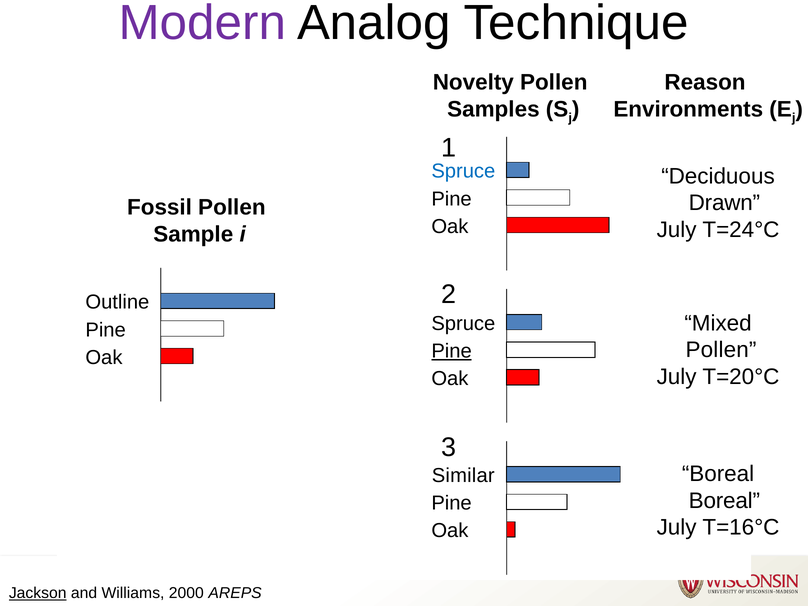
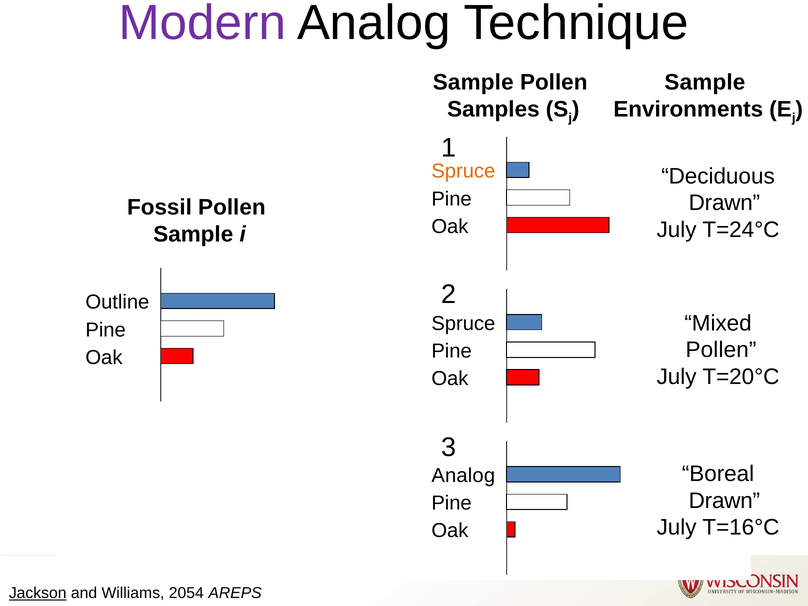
Novelty at (473, 82): Novelty -> Sample
Reason at (705, 82): Reason -> Sample
Spruce at (463, 171) colour: blue -> orange
Pine at (452, 351) underline: present -> none
Similar at (463, 476): Similar -> Analog
Boreal at (724, 501): Boreal -> Drawn
2000: 2000 -> 2054
